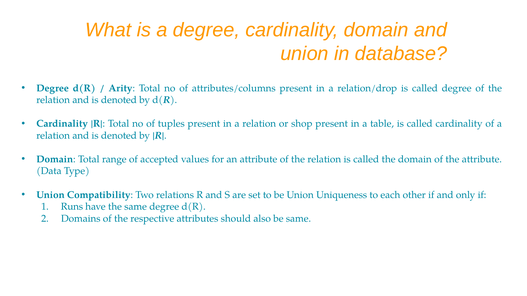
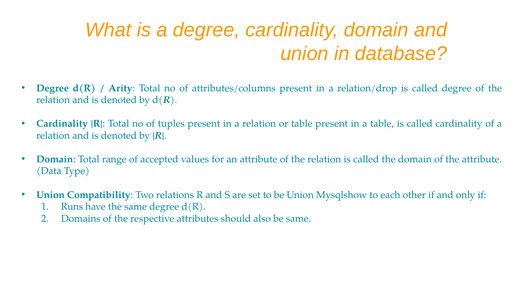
or shop: shop -> table
Uniqueness: Uniqueness -> Mysqlshow
